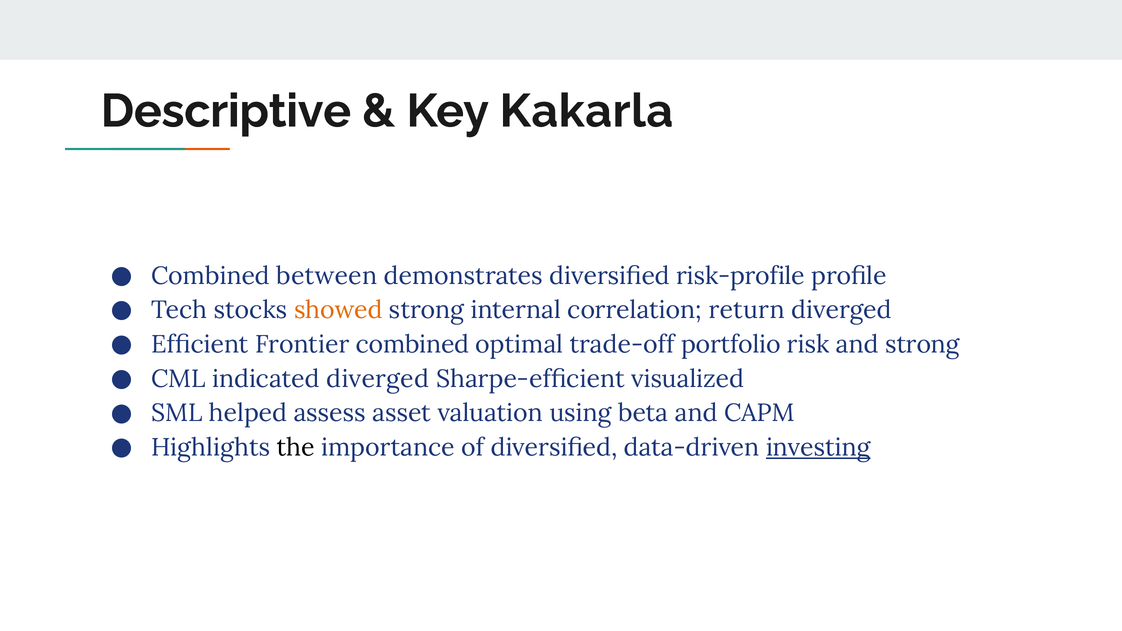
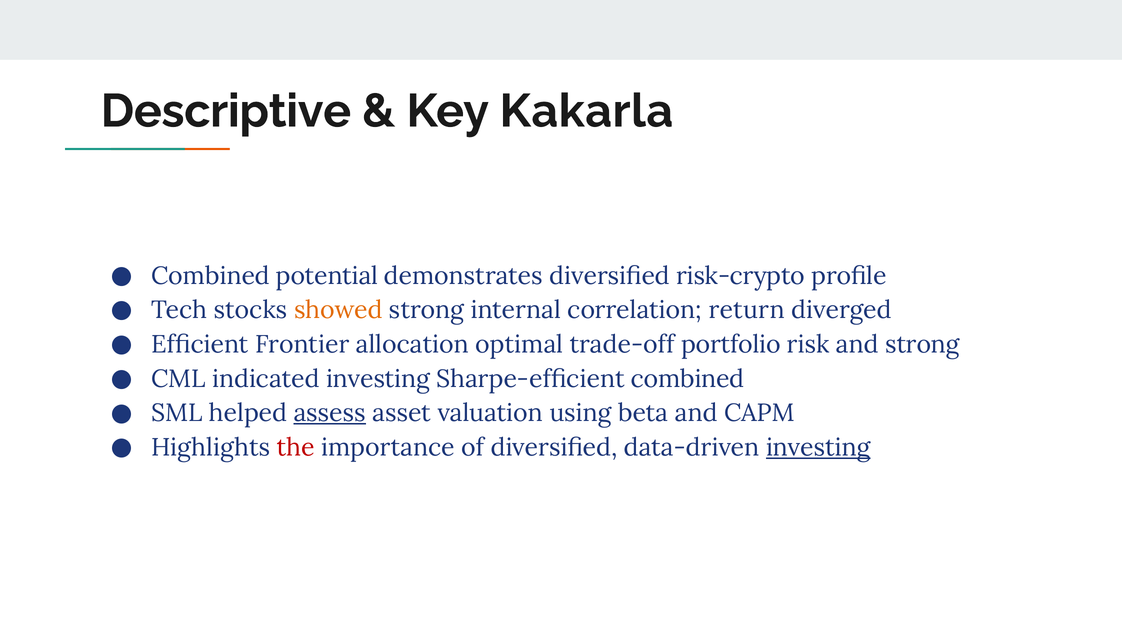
between: between -> potential
risk-profile: risk-profile -> risk-crypto
Frontier combined: combined -> allocation
indicated diverged: diverged -> investing
Sharpe-efficient visualized: visualized -> combined
assess underline: none -> present
the colour: black -> red
